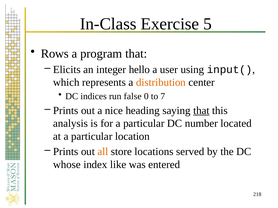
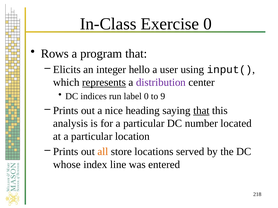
Exercise 5: 5 -> 0
represents underline: none -> present
distribution colour: orange -> purple
false: false -> label
7: 7 -> 9
like: like -> line
